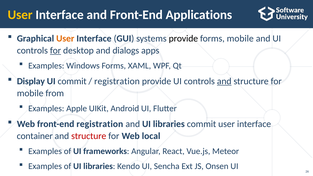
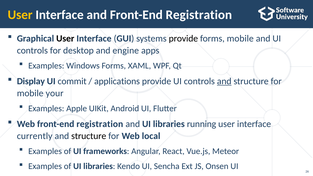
and Front-End Applications: Applications -> Registration
User at (65, 39) colour: orange -> black
for at (55, 50) underline: present -> none
dialogs: dialogs -> engine
registration at (117, 81): registration -> applications
from: from -> your
libraries commit: commit -> running
container: container -> currently
structure at (89, 136) colour: red -> black
